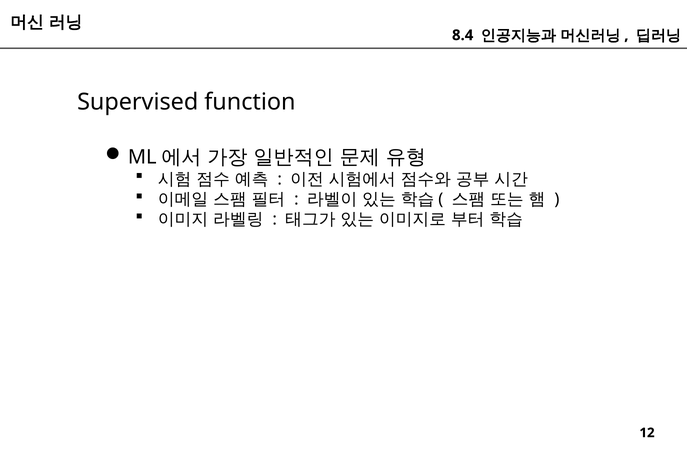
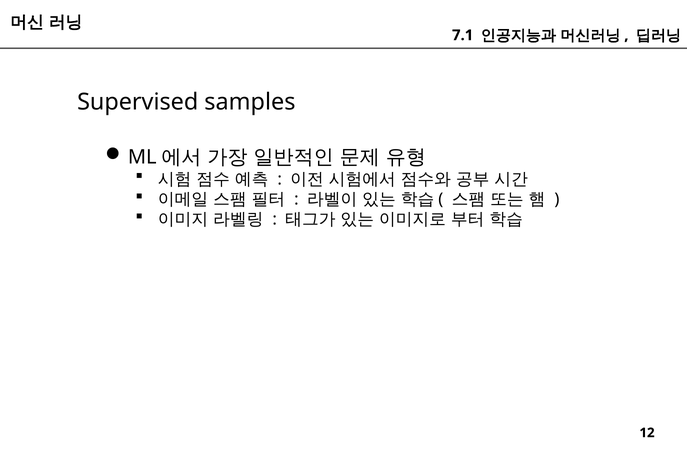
8.4: 8.4 -> 7.1
function: function -> samples
